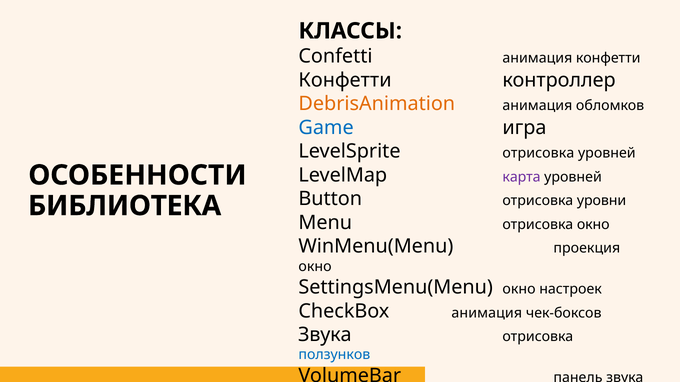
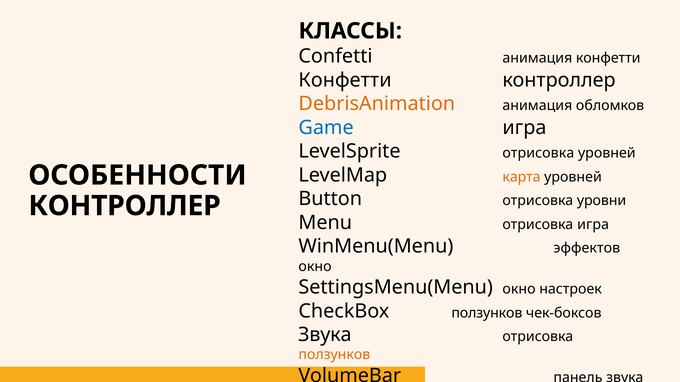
карта colour: purple -> orange
БИБЛИОТЕКА at (125, 206): БИБЛИОТЕКА -> КОНТРОЛЛЕР
отрисовка окно: окно -> игра
WinMenu(Menu проекция: проекция -> эффектов
CheckBox анимация: анимация -> ползунков
ползунков at (334, 355) colour: blue -> orange
